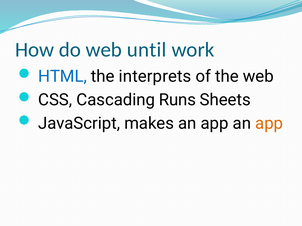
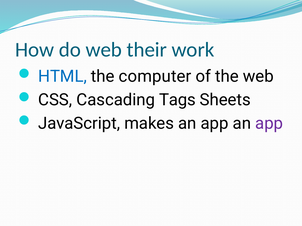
until: until -> their
interprets: interprets -> computer
Runs: Runs -> Tags
app at (269, 124) colour: orange -> purple
